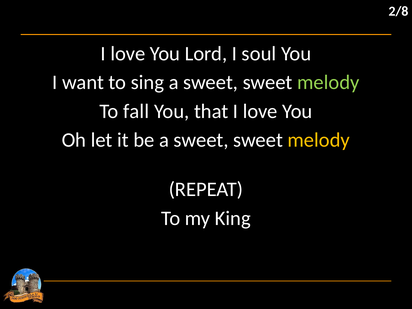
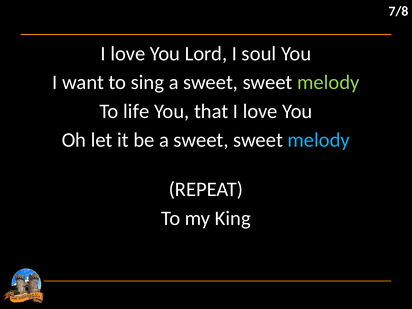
2/8: 2/8 -> 7/8
fall: fall -> life
melody at (319, 140) colour: yellow -> light blue
